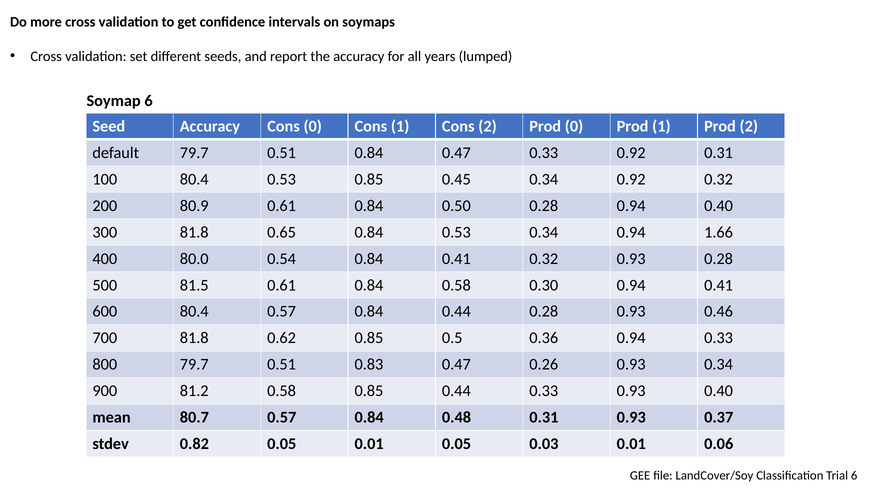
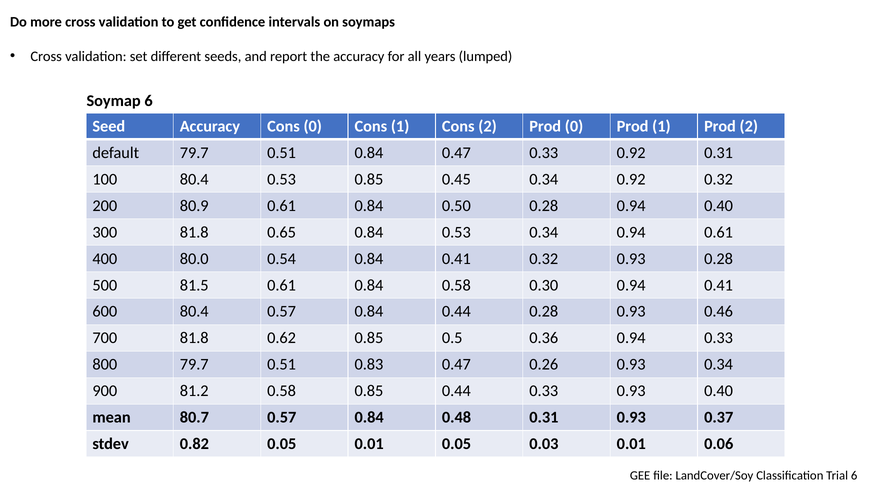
0.94 1.66: 1.66 -> 0.61
